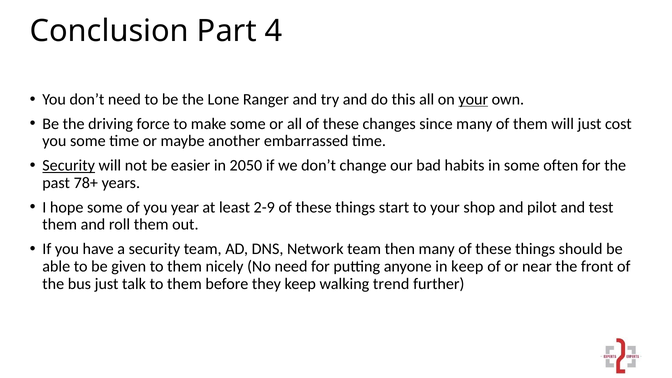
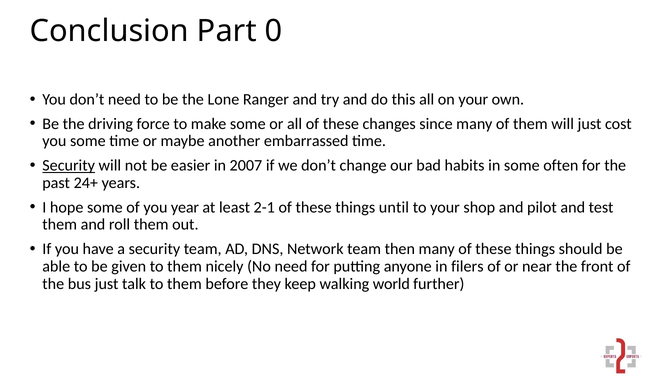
4: 4 -> 0
your at (473, 99) underline: present -> none
2050: 2050 -> 2007
78+: 78+ -> 24+
2-9: 2-9 -> 2-1
start: start -> until
in keep: keep -> filers
trend: trend -> world
